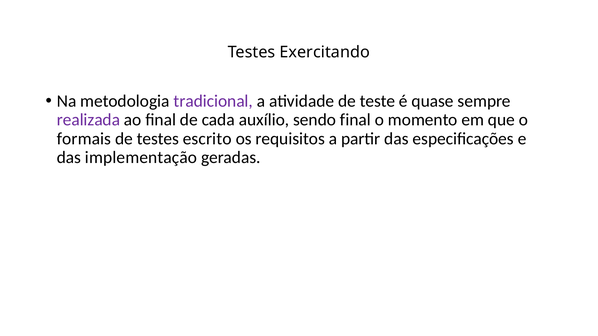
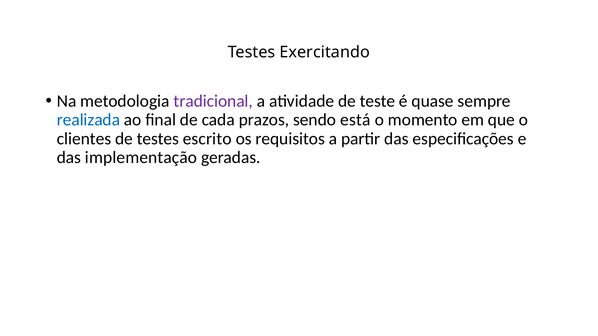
realizada colour: purple -> blue
auxílio: auxílio -> prazos
sendo final: final -> está
formais: formais -> clientes
